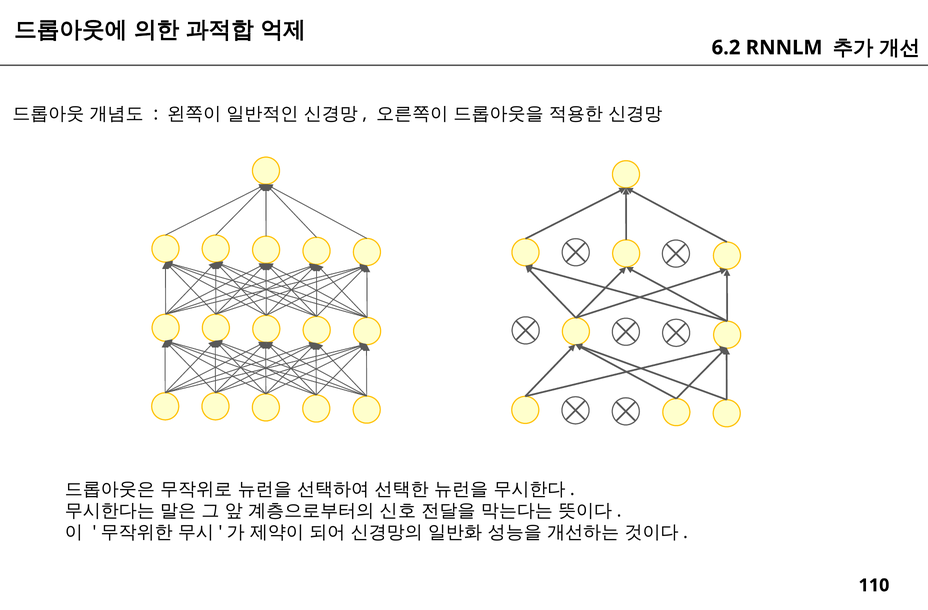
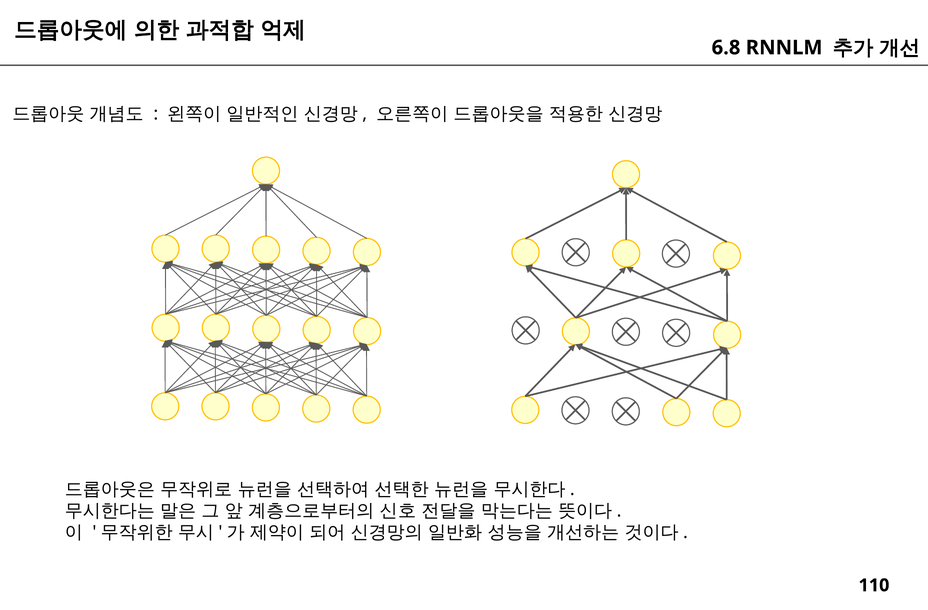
6.2: 6.2 -> 6.8
